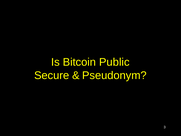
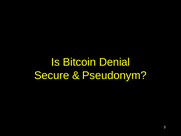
Public: Public -> Denial
